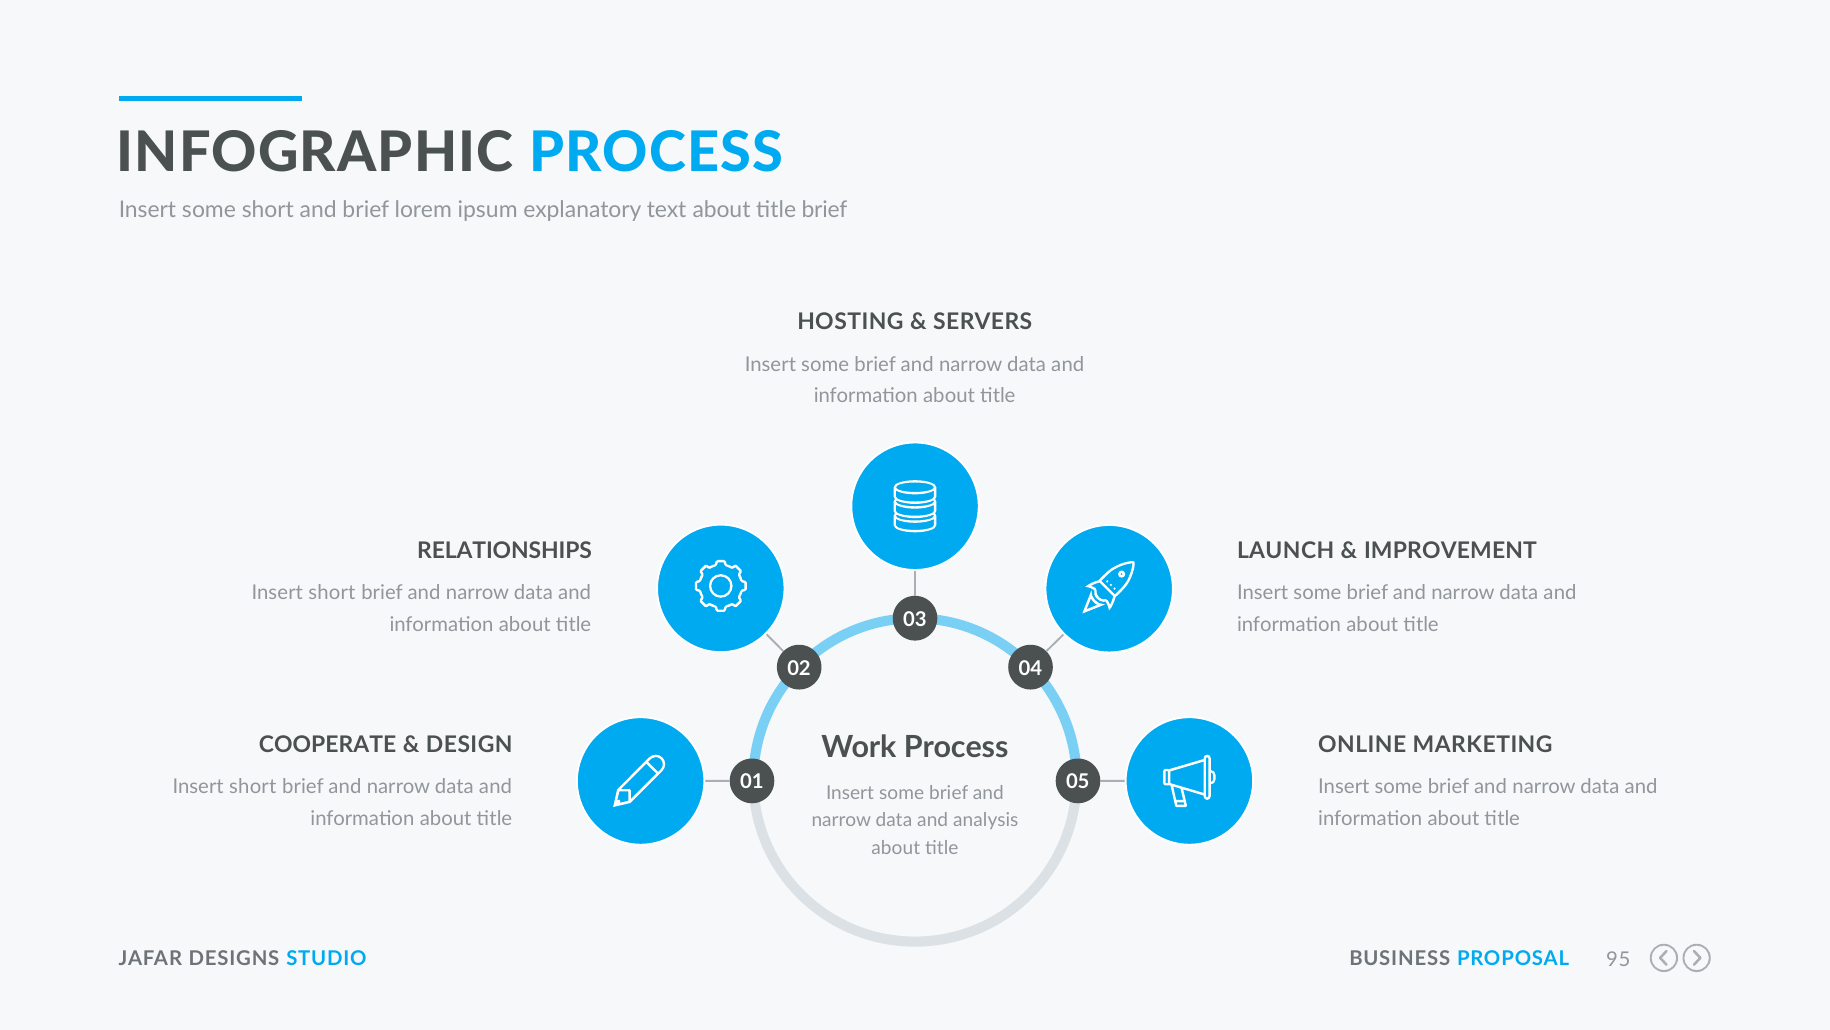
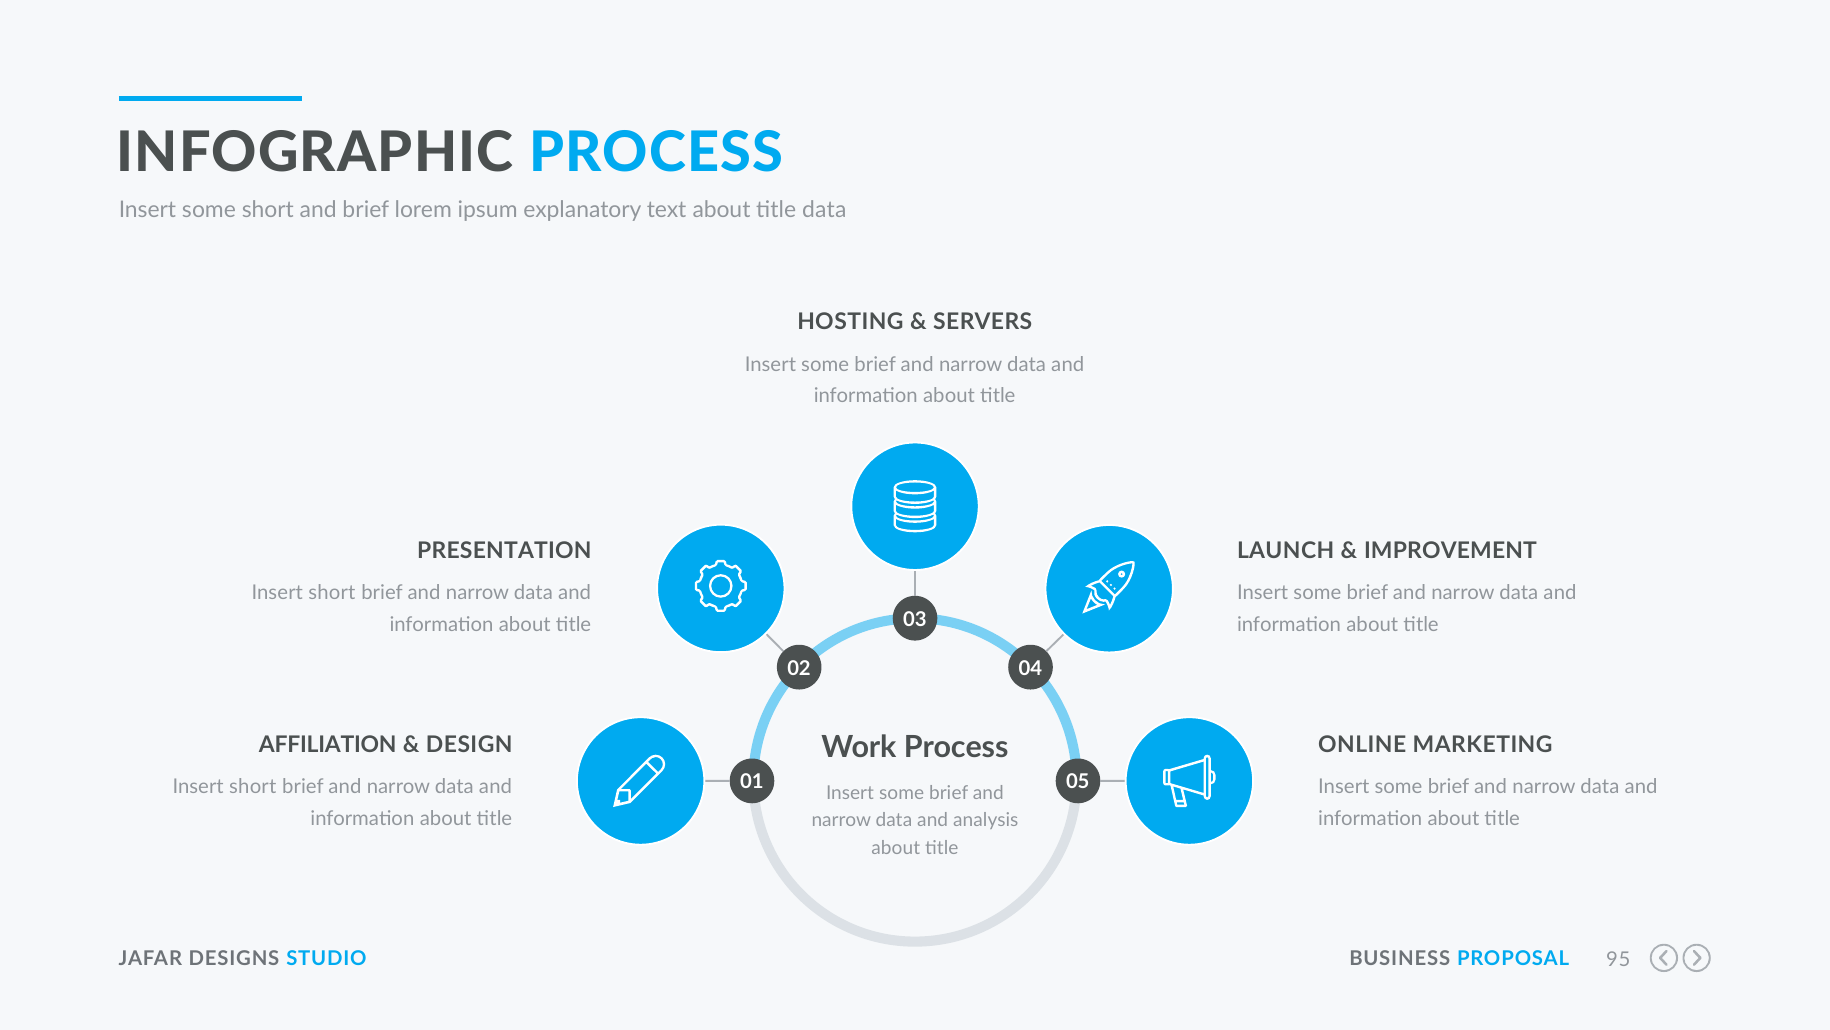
title brief: brief -> data
RELATIONSHIPS: RELATIONSHIPS -> PRESENTATION
COOPERATE: COOPERATE -> AFFILIATION
